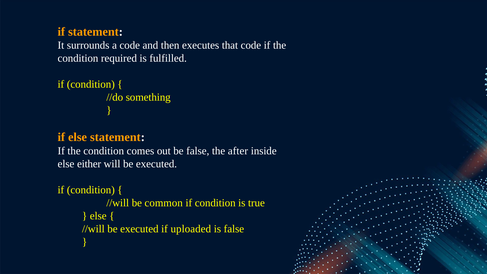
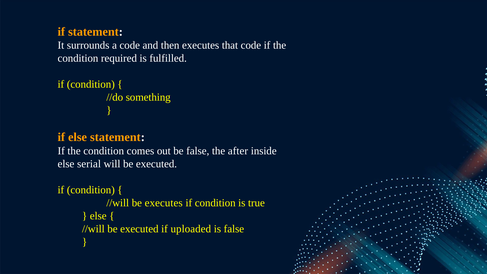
either: either -> serial
be common: common -> executes
